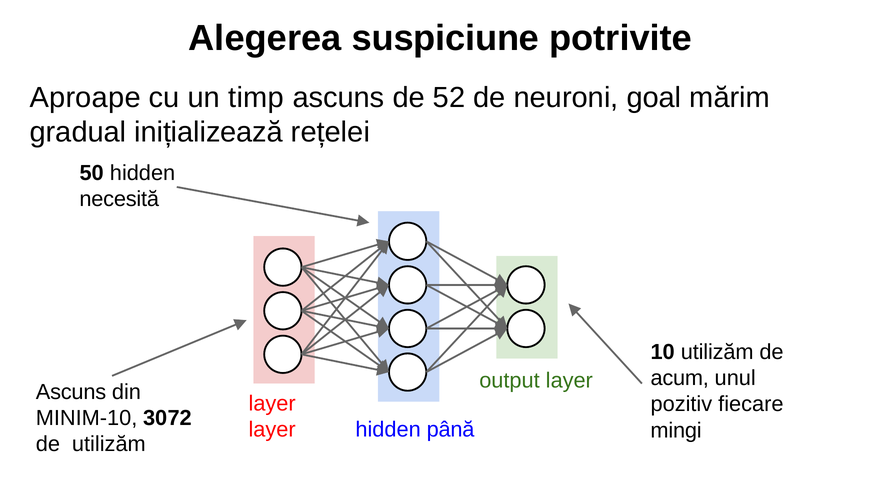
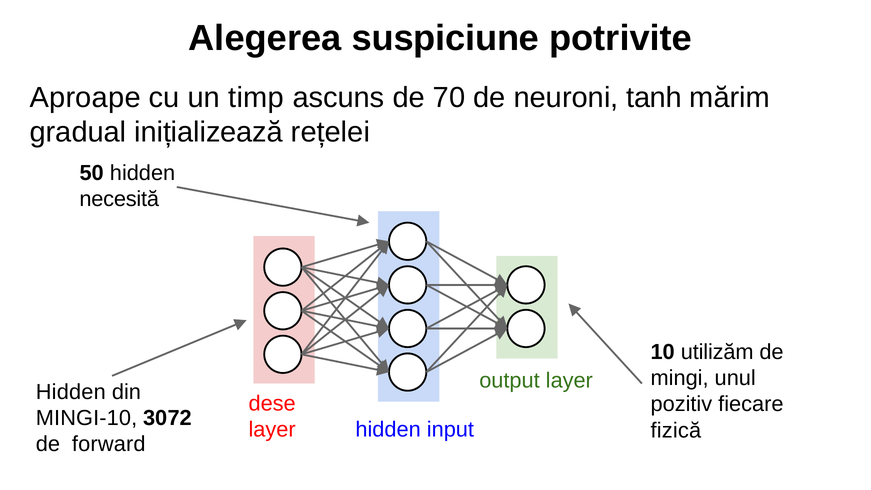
52: 52 -> 70
goal: goal -> tanh
acum: acum -> mingi
Ascuns at (71, 392): Ascuns -> Hidden
layer at (272, 403): layer -> dese
MINIM-10: MINIM-10 -> MINGI-10
până: până -> input
mingi: mingi -> fizică
de utilizăm: utilizăm -> forward
